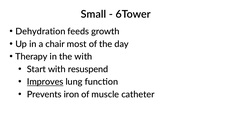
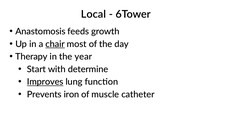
Small: Small -> Local
Dehydration: Dehydration -> Anastomosis
chair underline: none -> present
the with: with -> year
resuspend: resuspend -> determine
